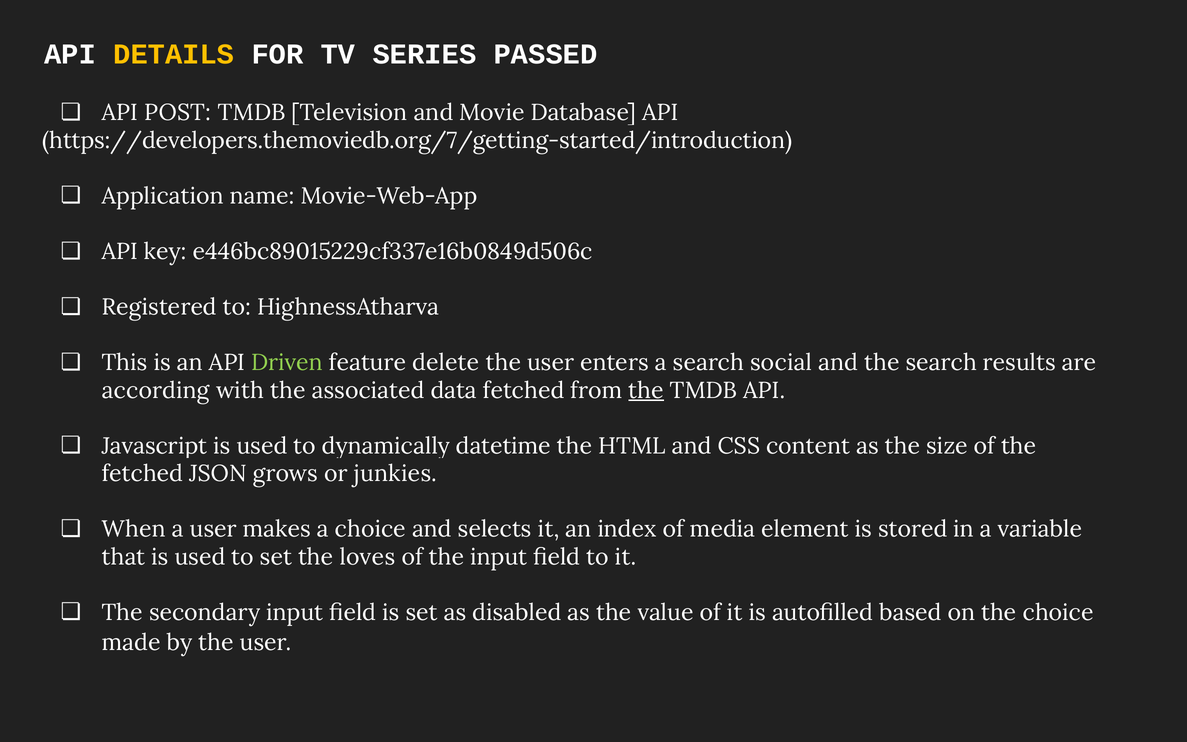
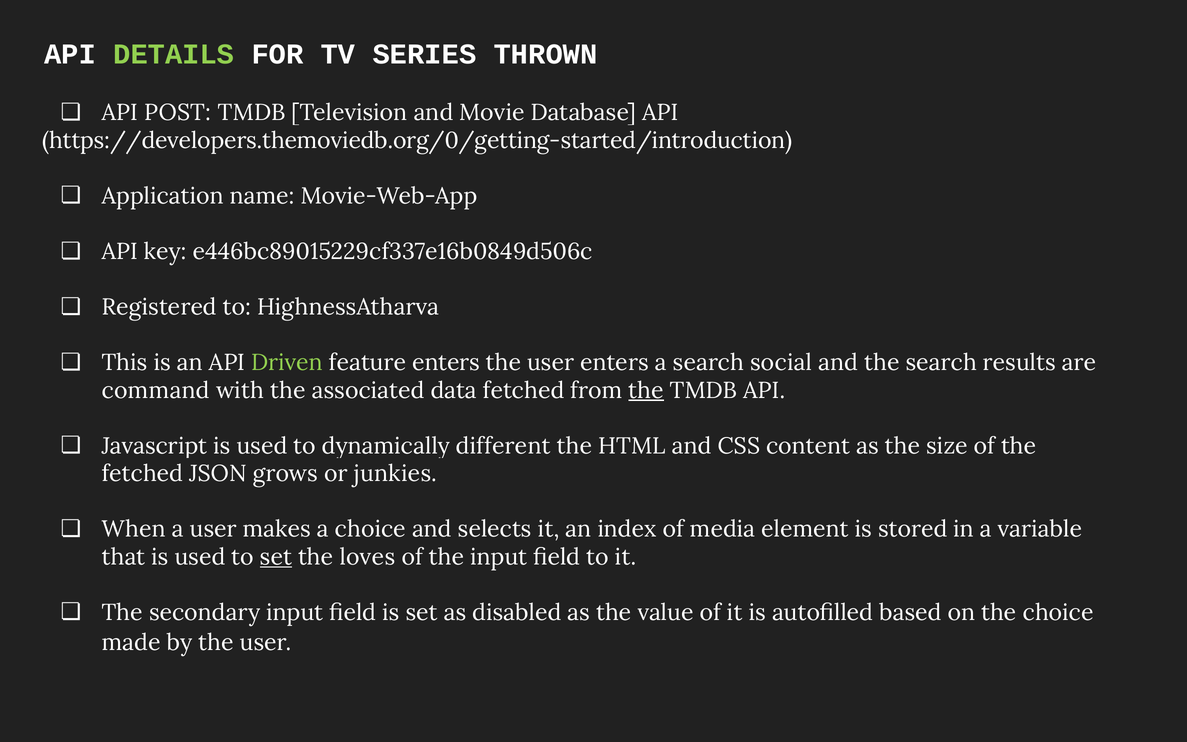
DETAILS colour: yellow -> light green
PASSED: PASSED -> THROWN
https://developers.themoviedb.org/7/getting-started/introduction: https://developers.themoviedb.org/7/getting-started/introduction -> https://developers.themoviedb.org/0/getting-started/introduction
feature delete: delete -> enters
according: according -> command
datetime: datetime -> different
set at (276, 557) underline: none -> present
